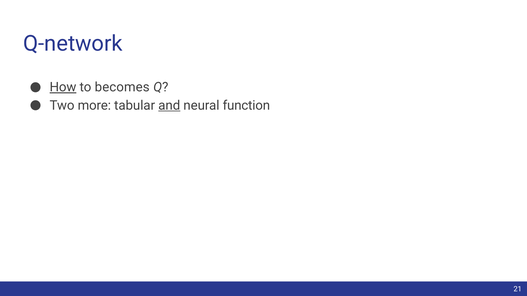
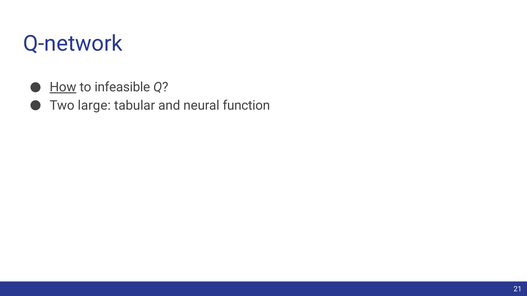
becomes: becomes -> infeasible
more: more -> large
and underline: present -> none
